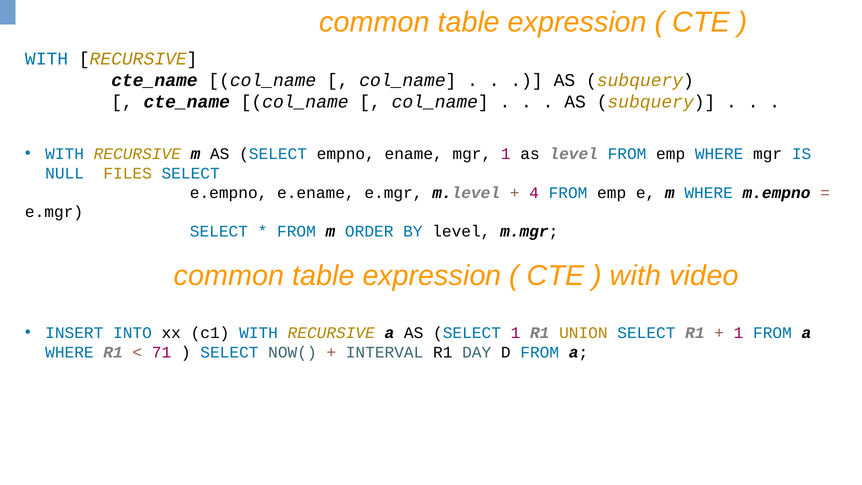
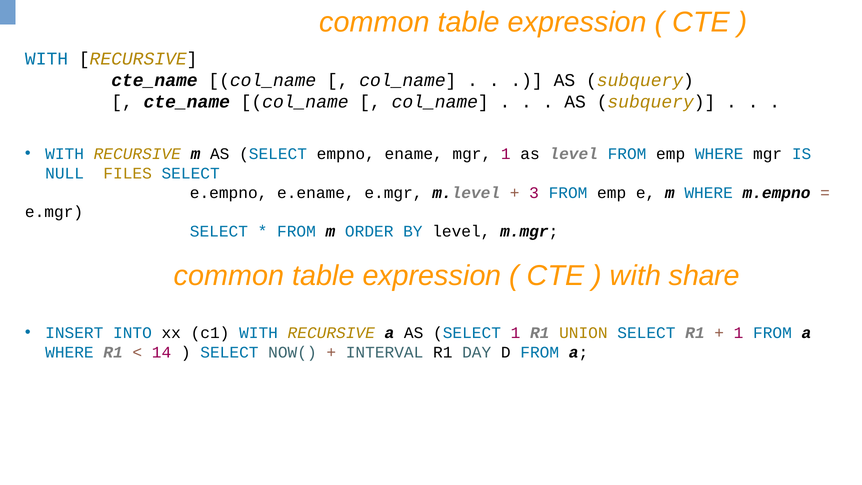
4: 4 -> 3
video: video -> share
71: 71 -> 14
